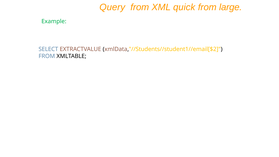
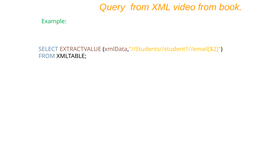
quick: quick -> video
large: large -> book
